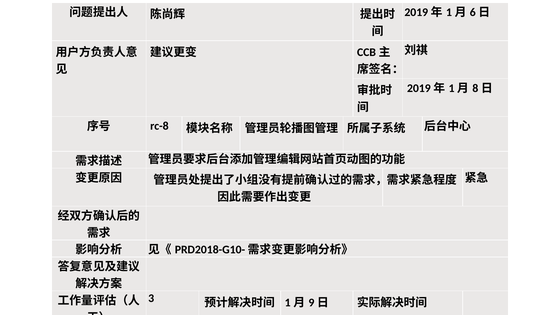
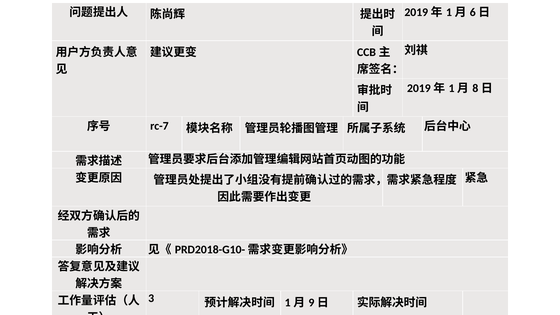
rc-8: rc-8 -> rc-7
